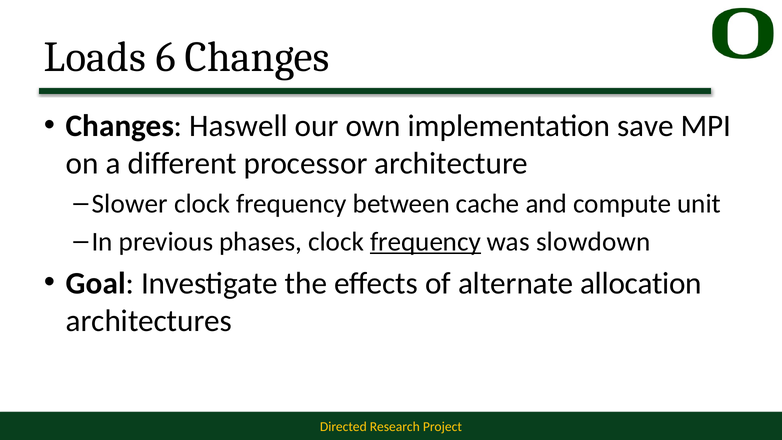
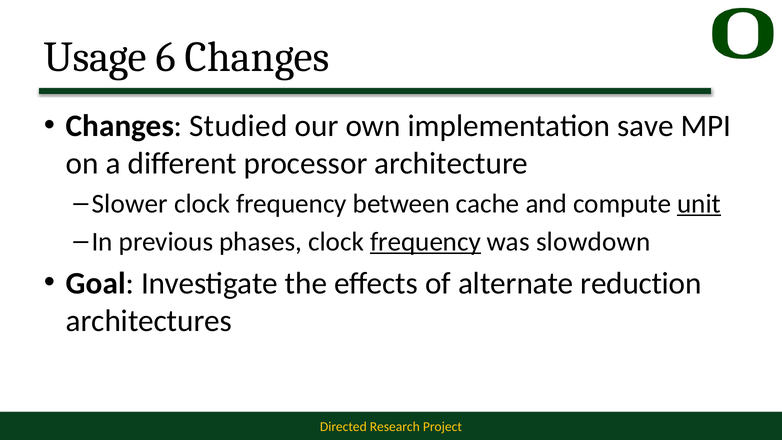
Loads: Loads -> Usage
Haswell: Haswell -> Studied
unit underline: none -> present
allocation: allocation -> reduction
